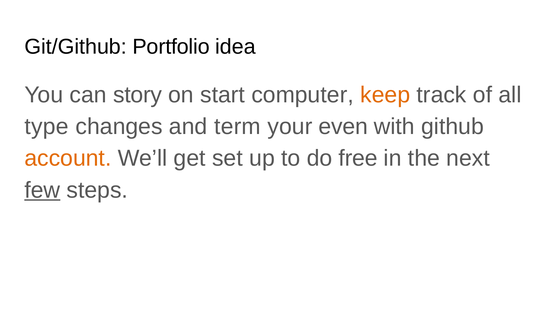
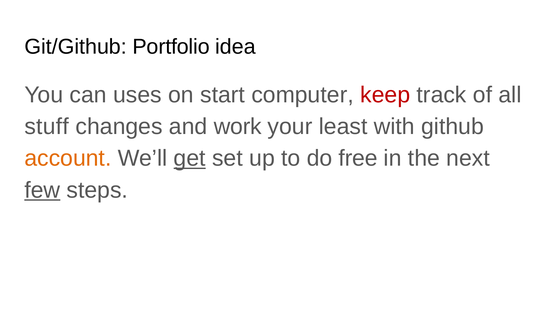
story: story -> uses
keep colour: orange -> red
type: type -> stuff
term: term -> work
even: even -> least
get underline: none -> present
